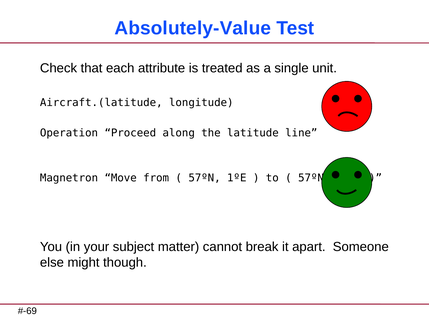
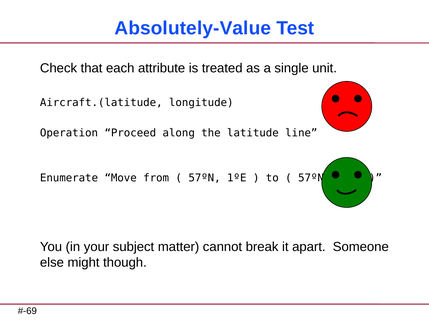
Magnetron: Magnetron -> Enumerate
